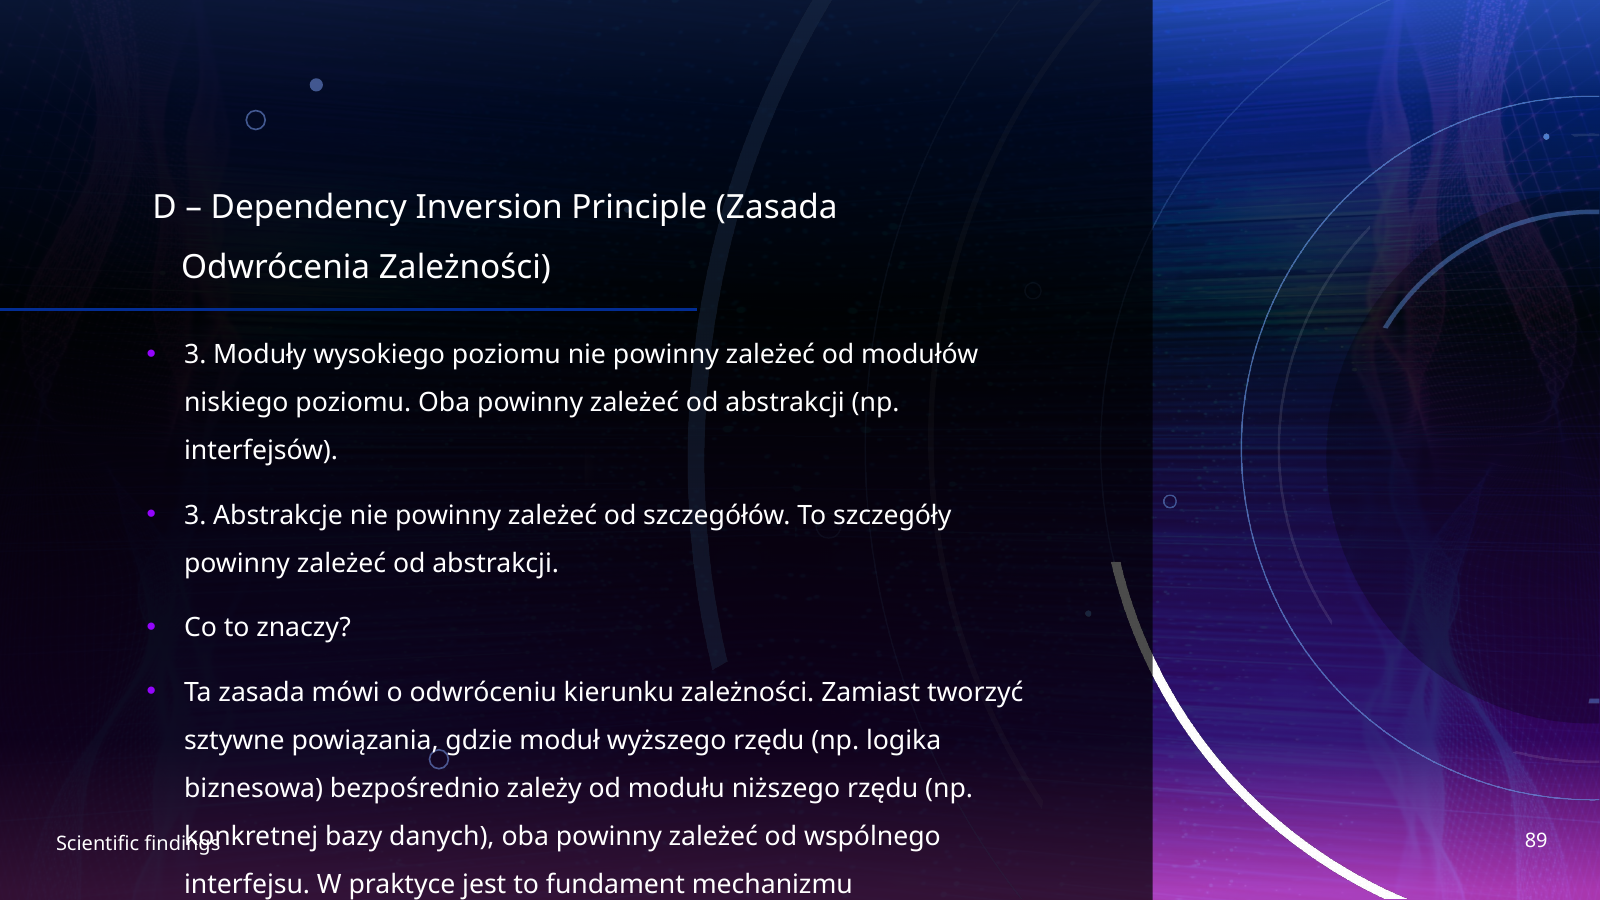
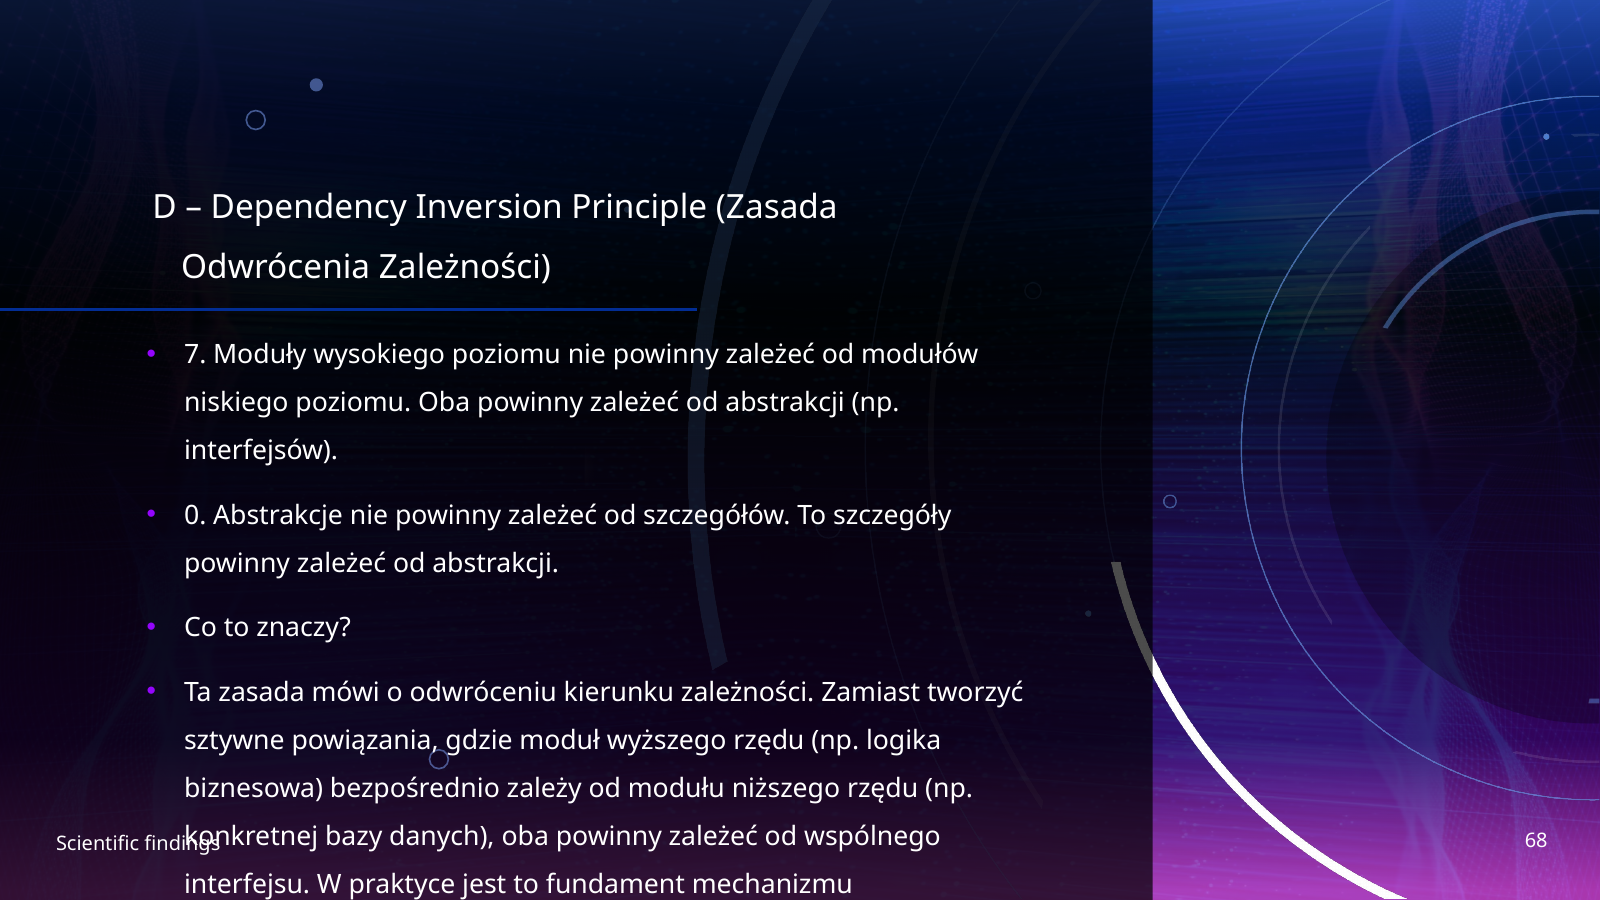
3 at (195, 355): 3 -> 7
3 at (195, 515): 3 -> 0
89: 89 -> 68
